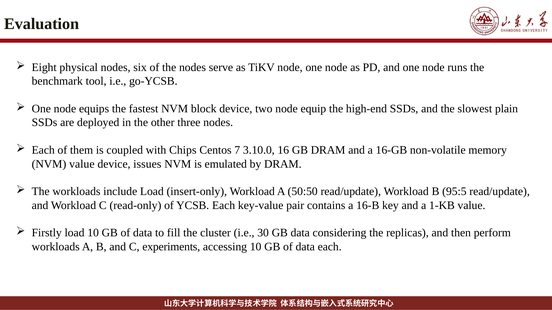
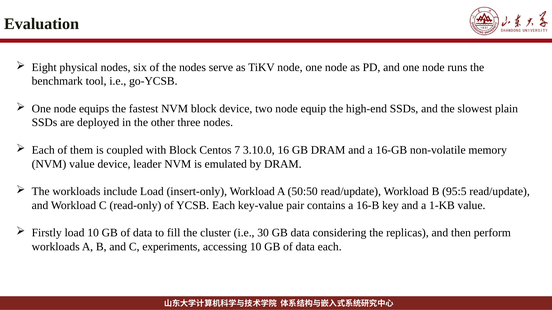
with Chips: Chips -> Block
issues: issues -> leader
